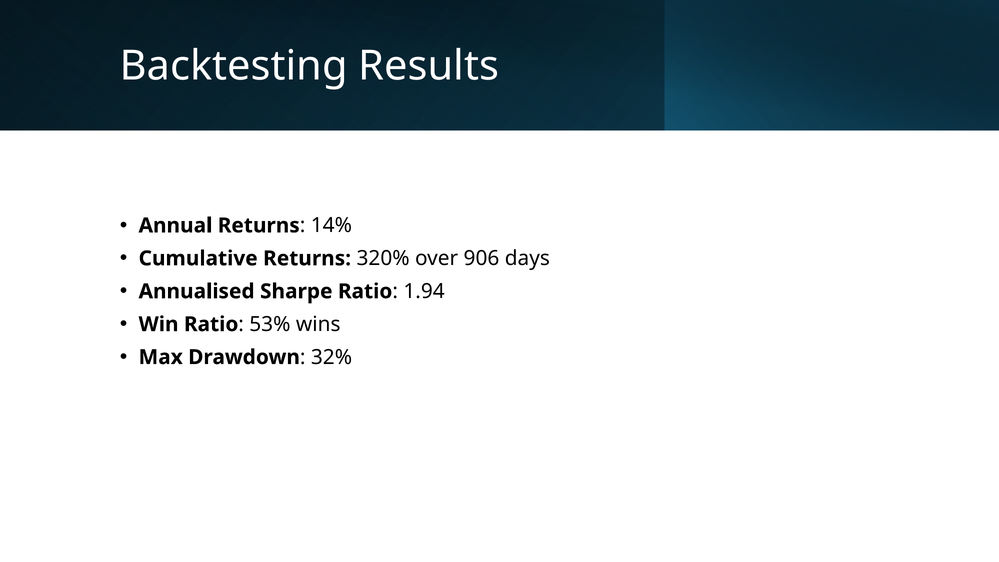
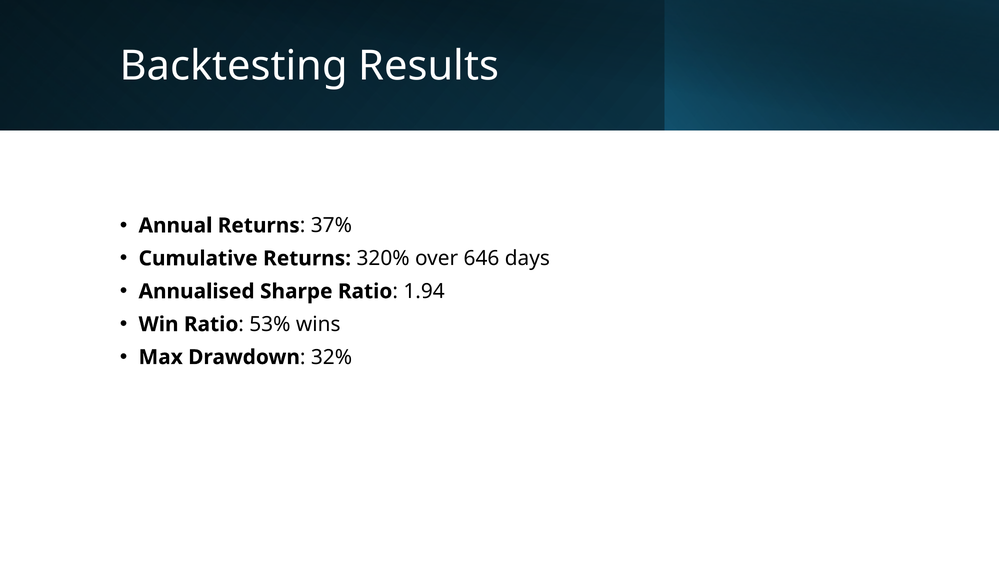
14%: 14% -> 37%
906: 906 -> 646
